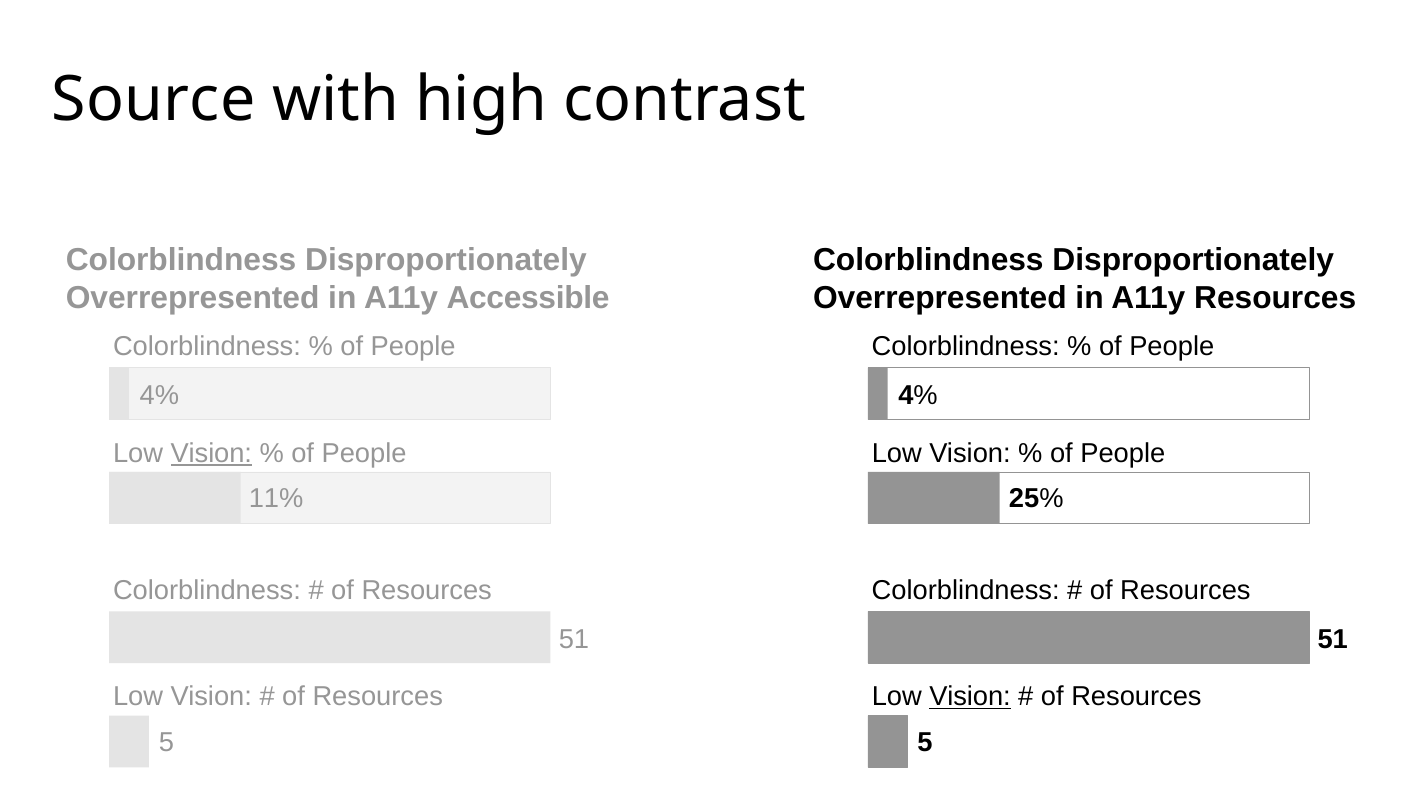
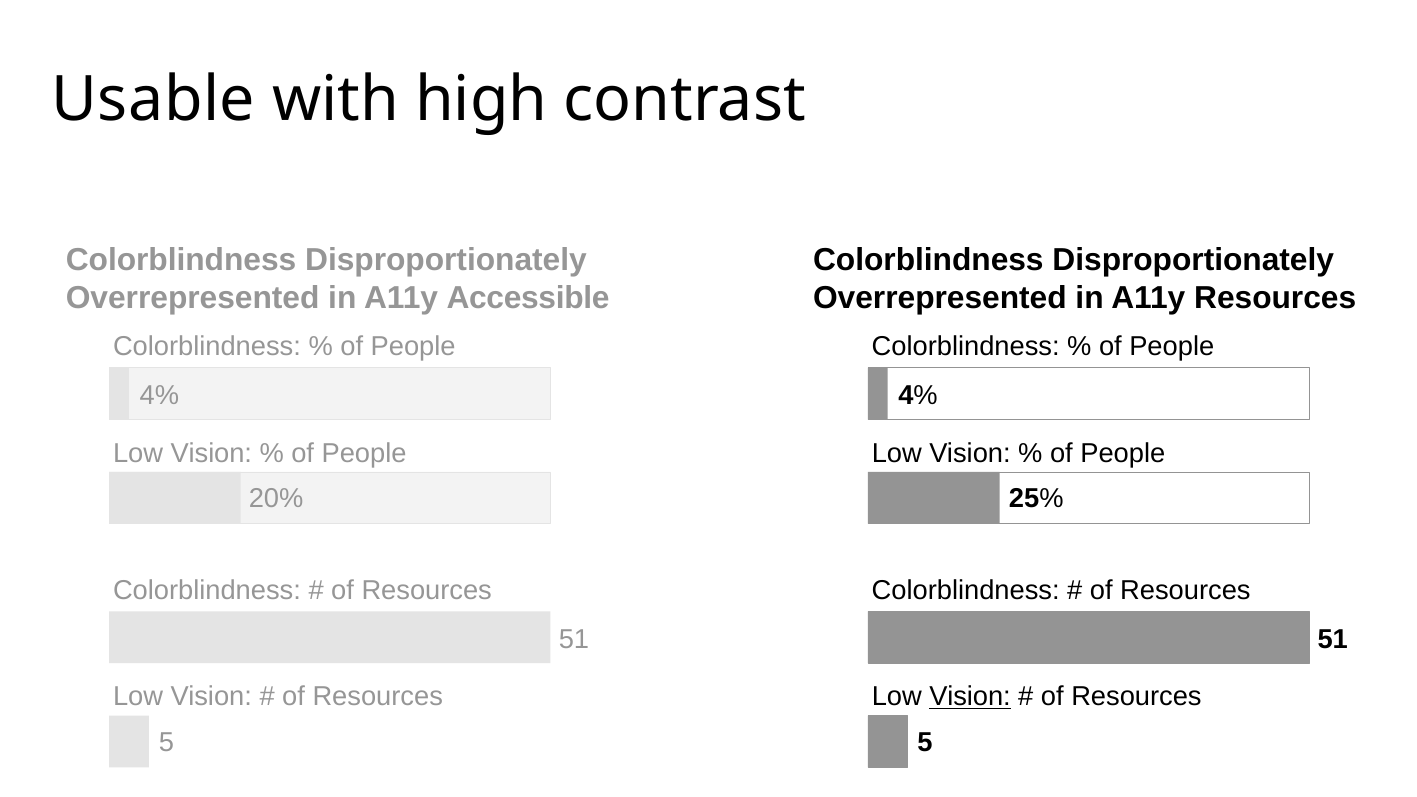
Source: Source -> Usable
Vision at (211, 453) underline: present -> none
11%: 11% -> 20%
